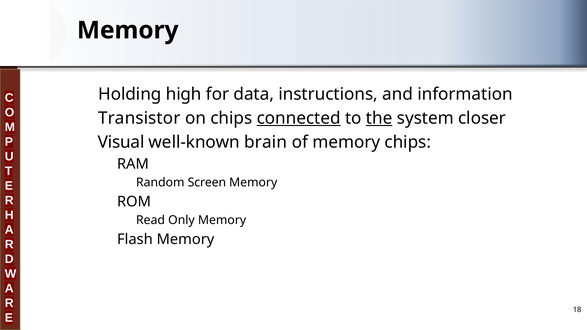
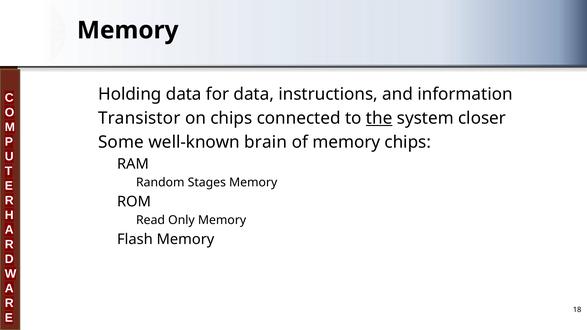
Holding high: high -> data
connected underline: present -> none
Visual: Visual -> Some
Screen: Screen -> Stages
